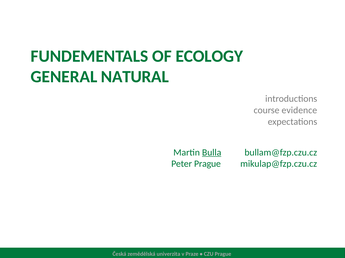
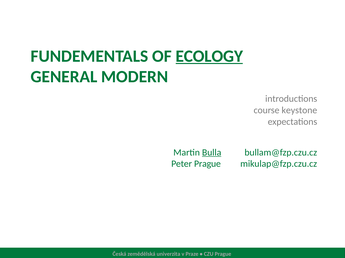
ECOLOGY underline: none -> present
NATURAL: NATURAL -> MODERN
evidence: evidence -> keystone
